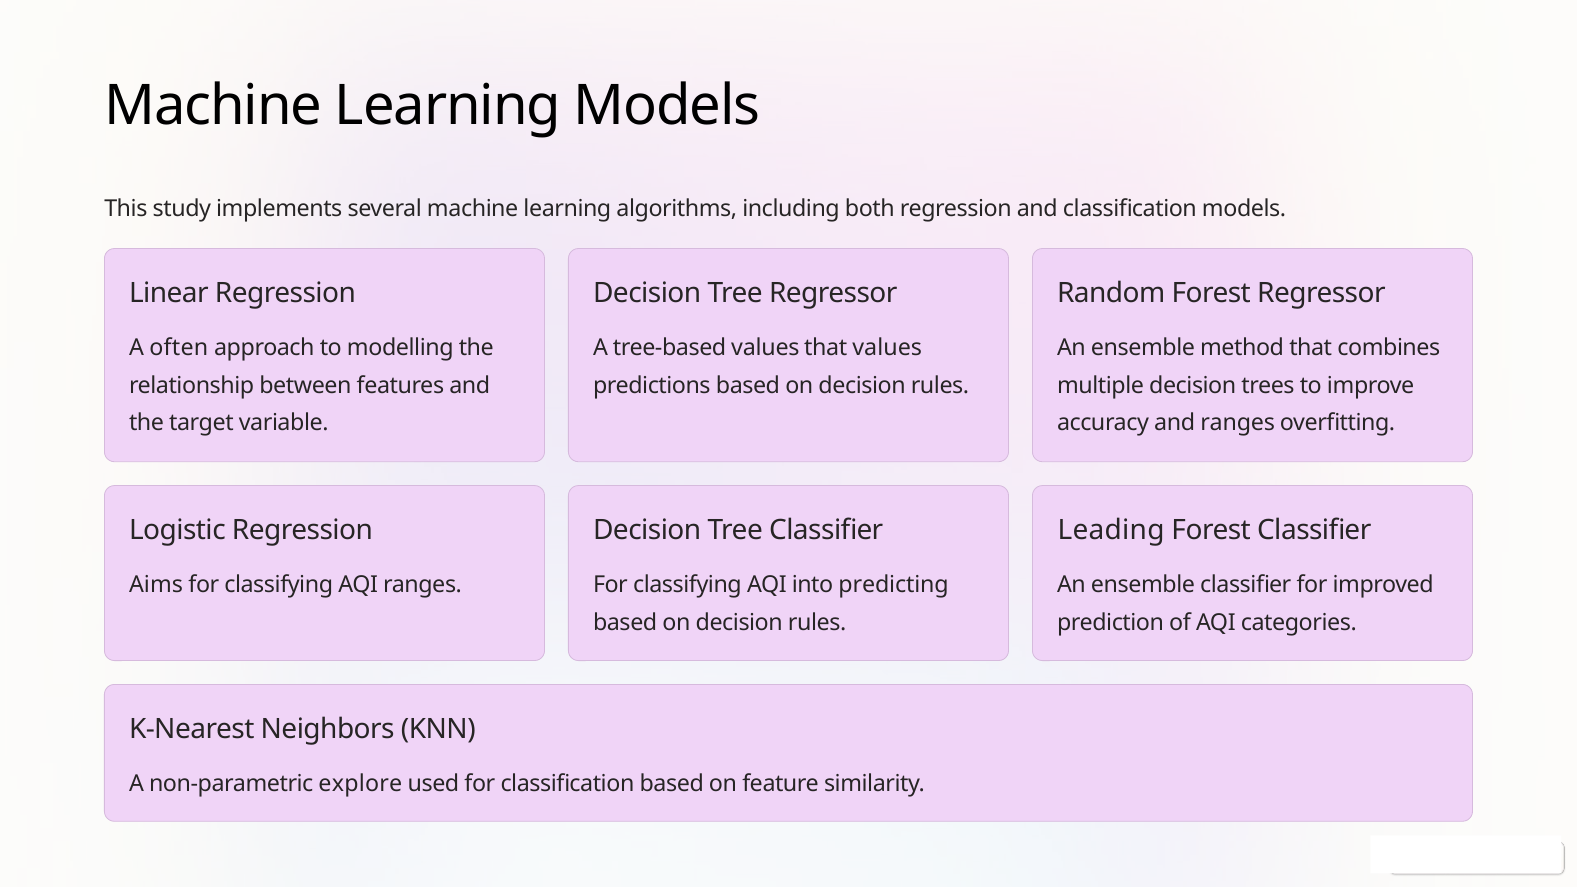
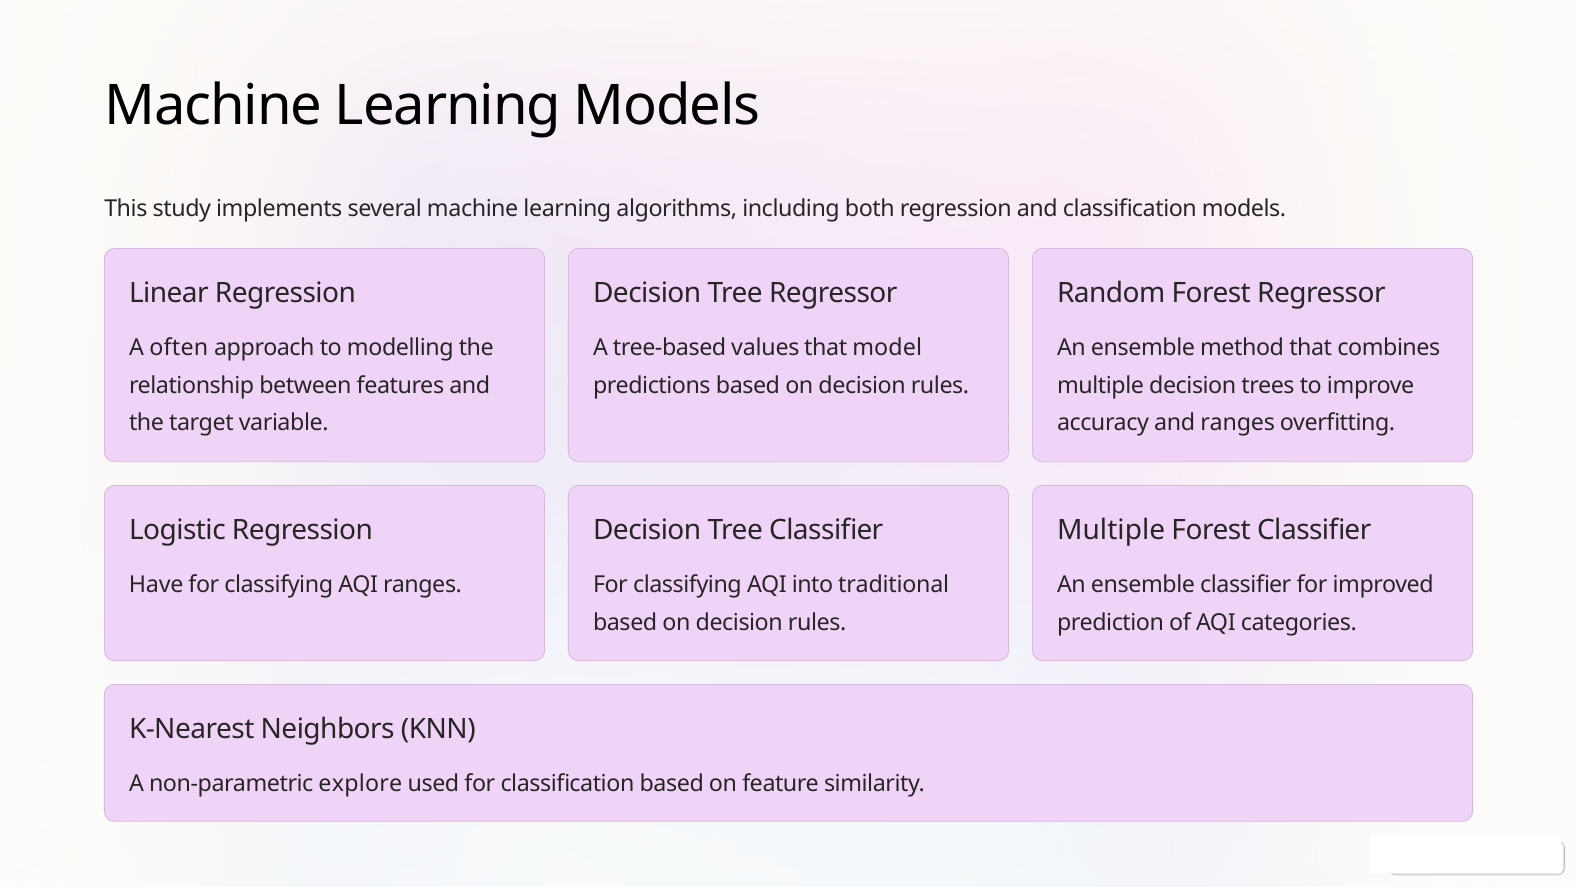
that values: values -> model
Leading at (1111, 530): Leading -> Multiple
Aims: Aims -> Have
predicting: predicting -> traditional
